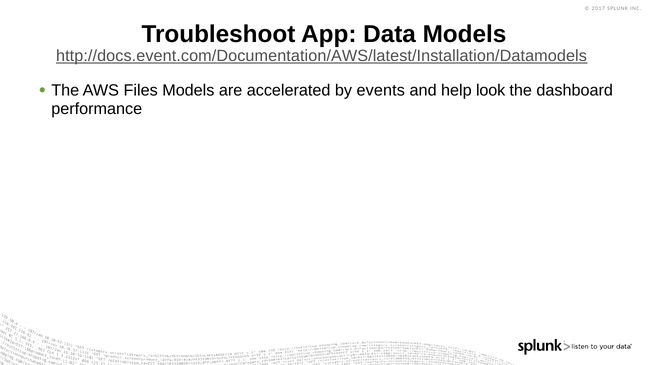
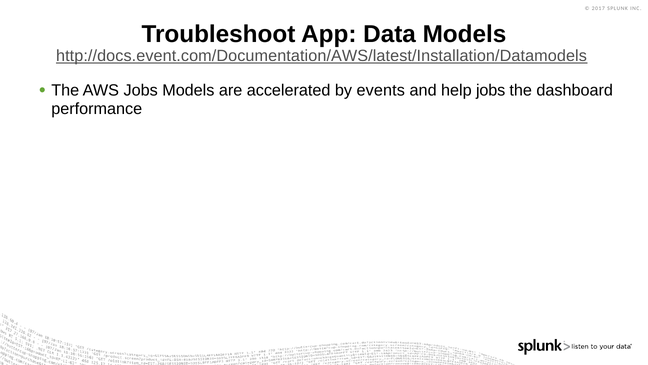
AWS Files: Files -> Jobs
help look: look -> jobs
